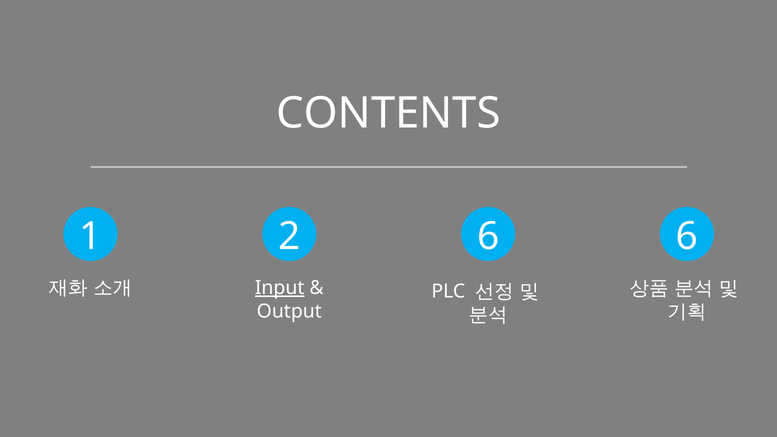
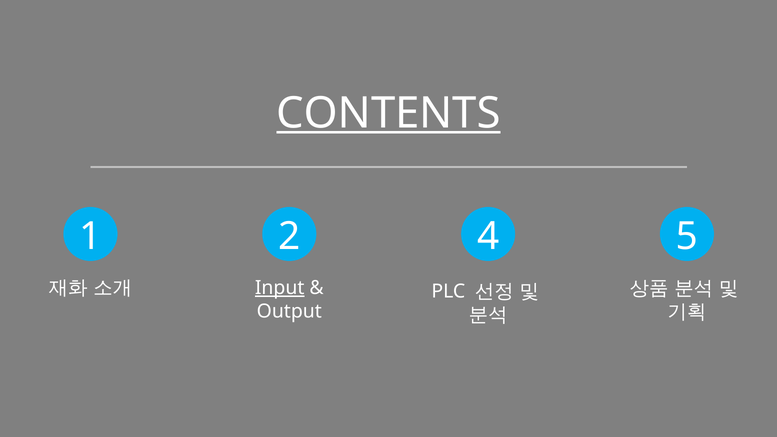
CONTENTS underline: none -> present
2 6: 6 -> 4
1 6: 6 -> 5
